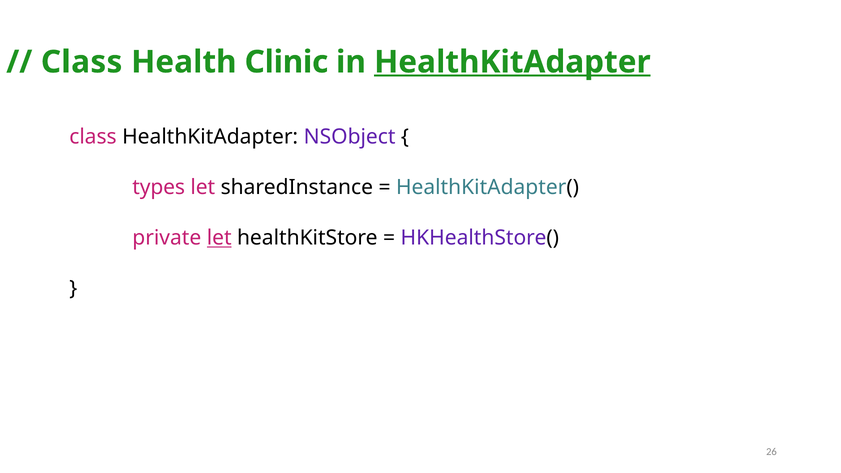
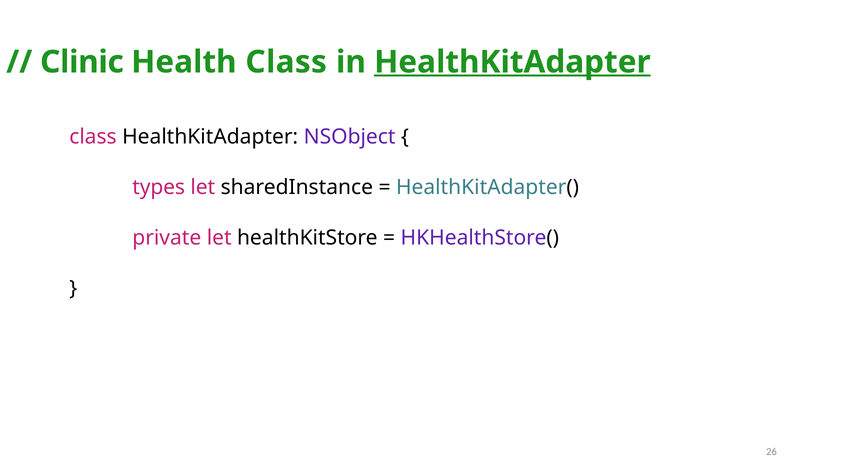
Class at (82, 62): Class -> Clinic
Health Clinic: Clinic -> Class
let at (219, 238) underline: present -> none
